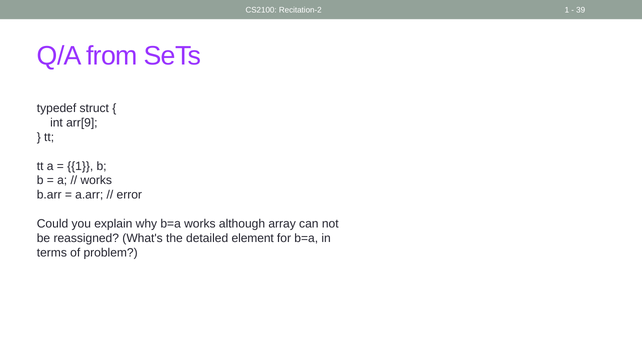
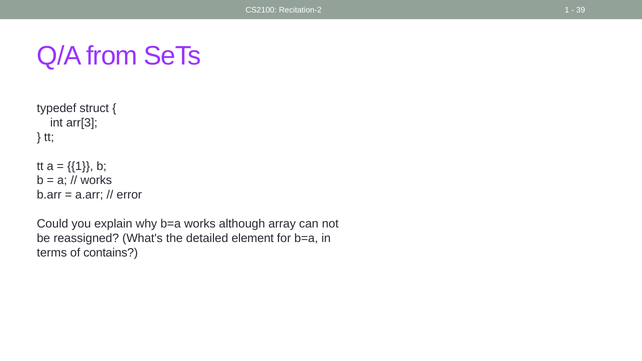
arr[9: arr[9 -> arr[3
problem: problem -> contains
